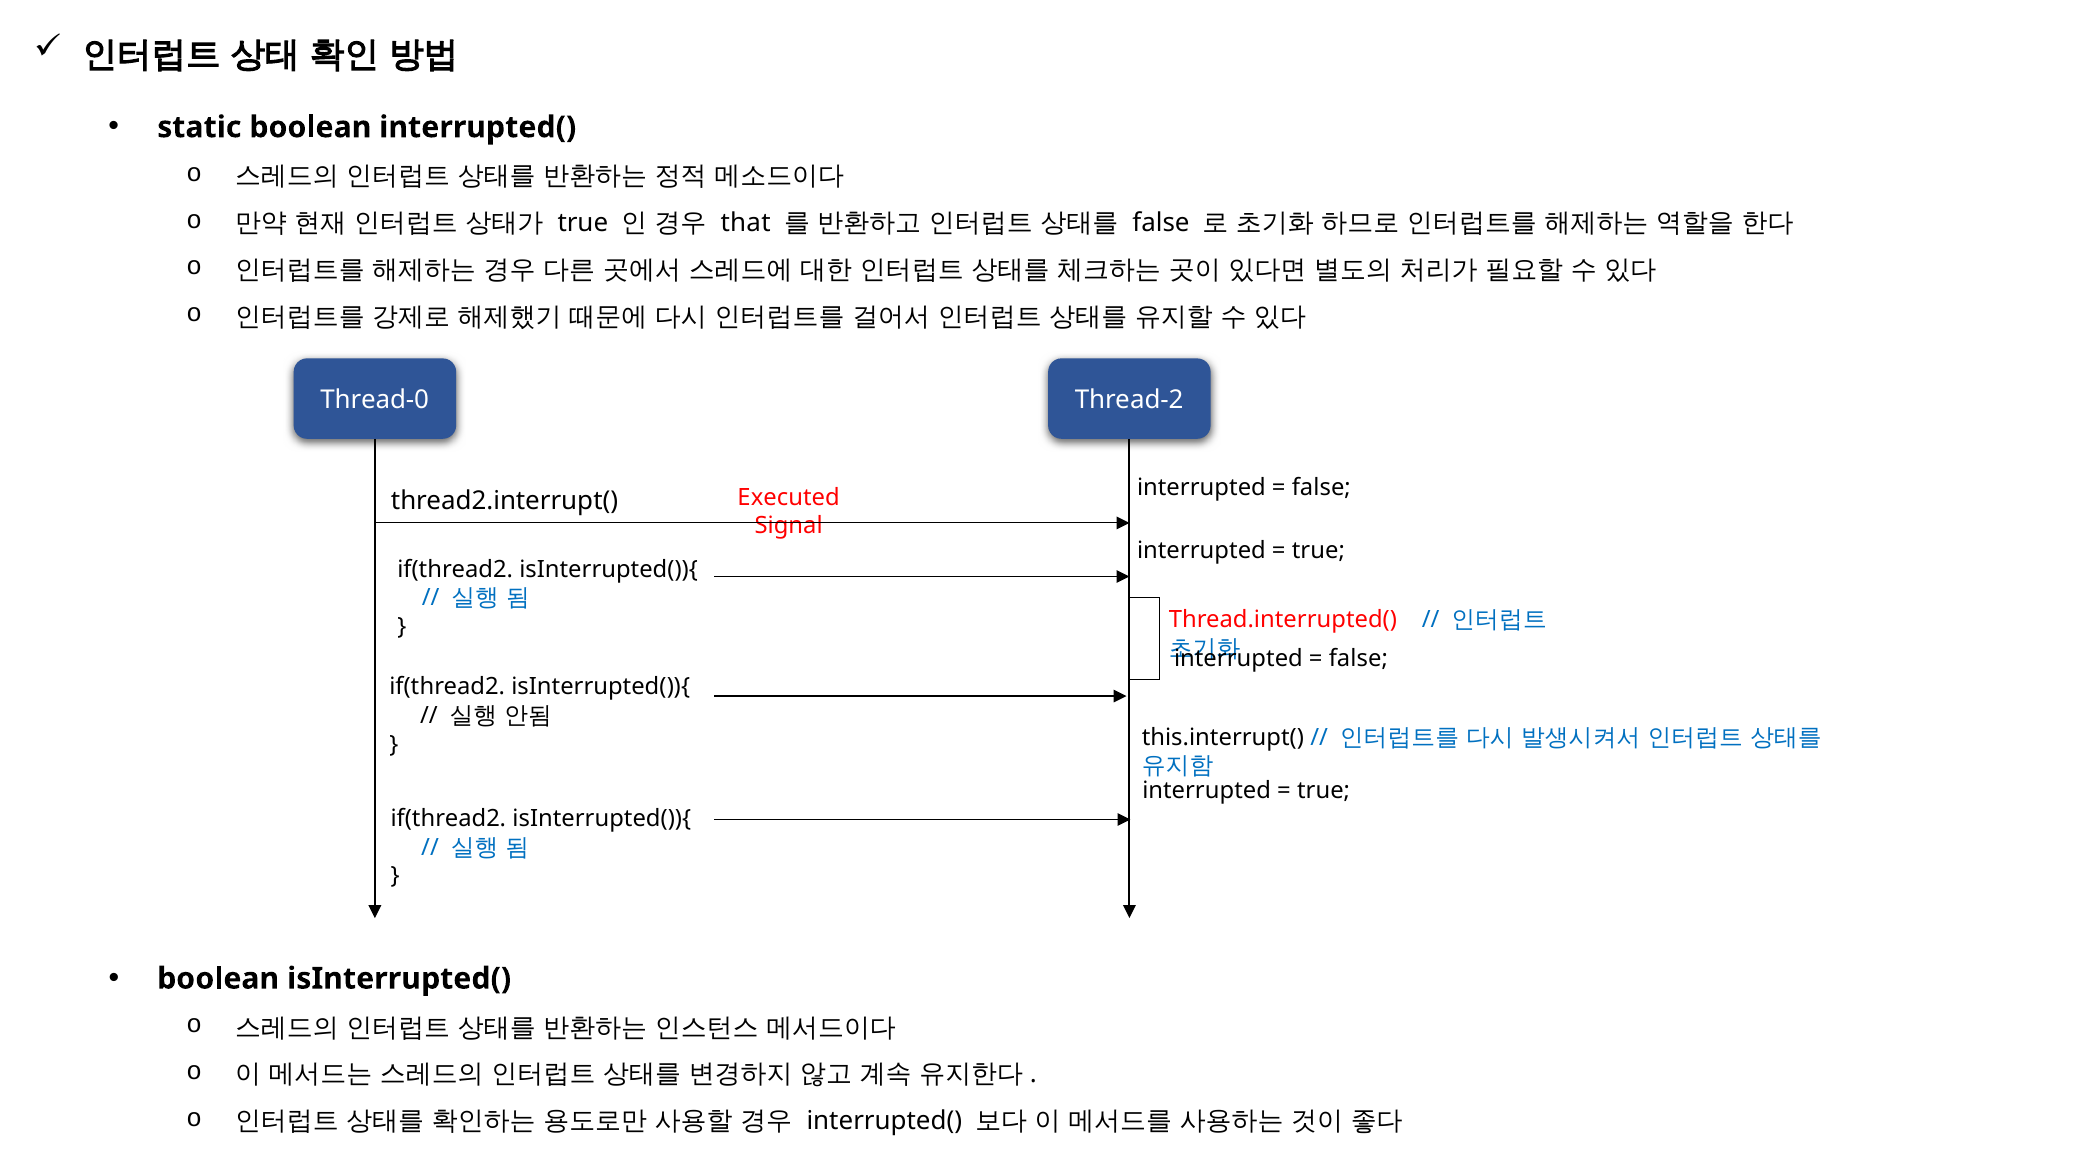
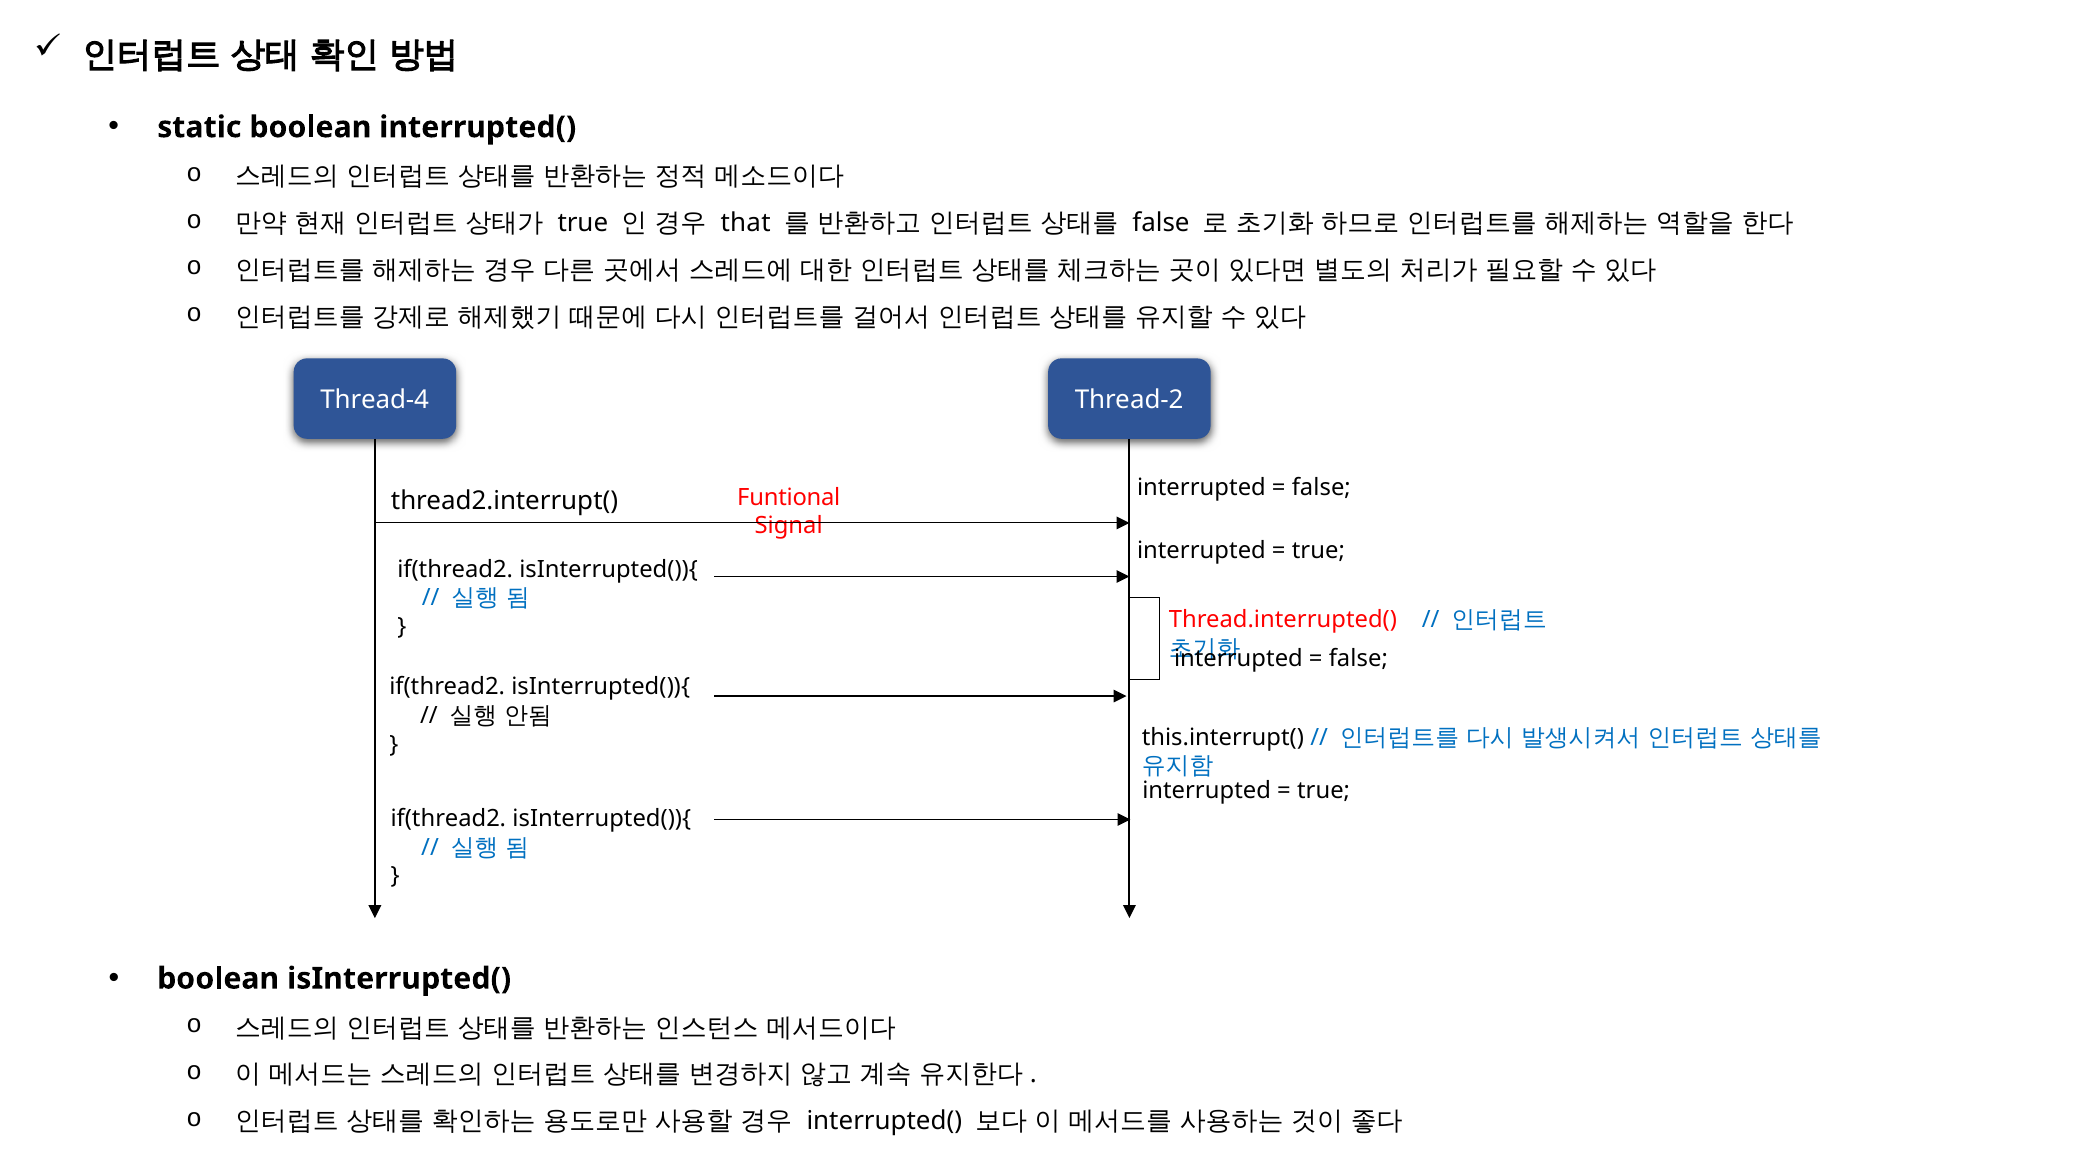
Thread-0: Thread-0 -> Thread-4
Executed: Executed -> Funtional
